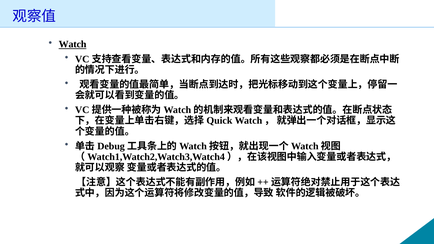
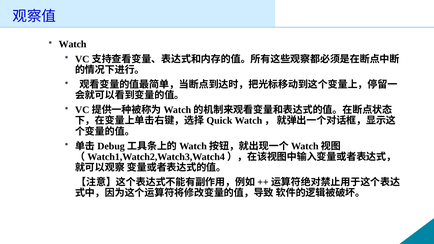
Watch underline: present -> none
